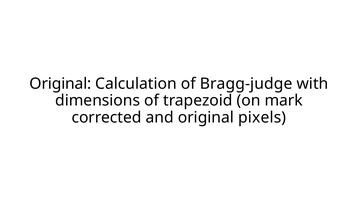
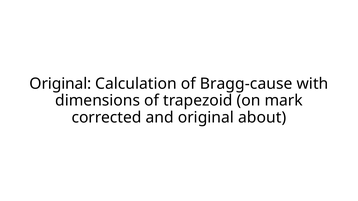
Bragg-judge: Bragg-judge -> Bragg-cause
pixels: pixels -> about
